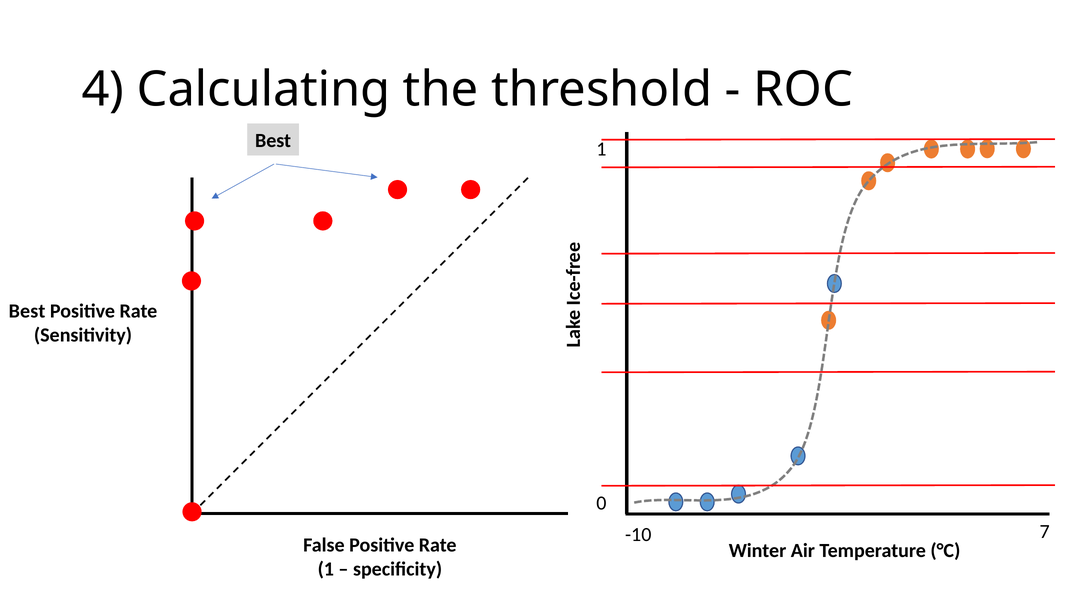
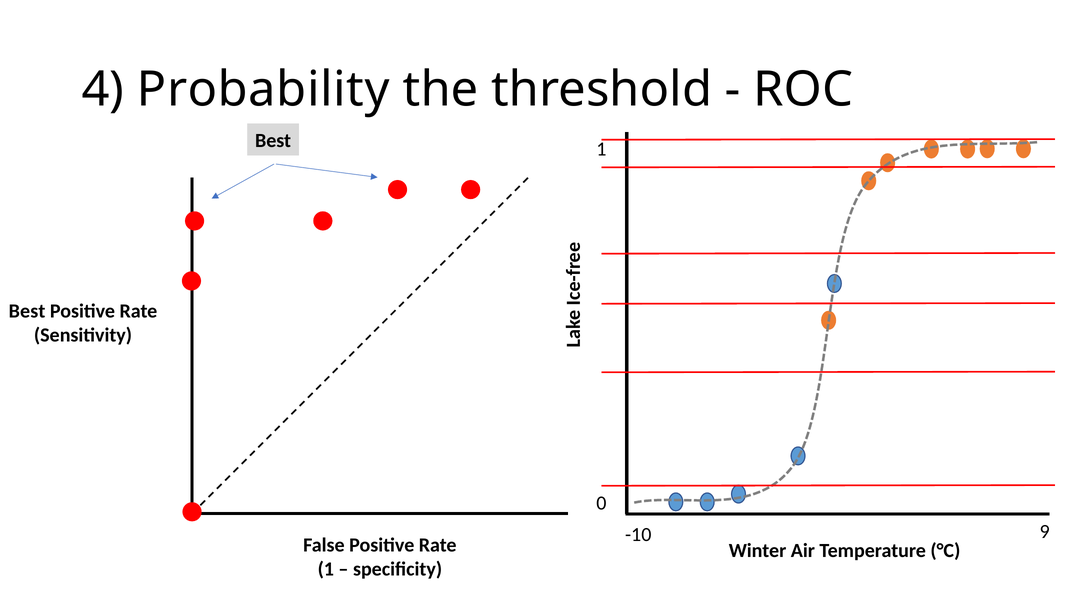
Calculating: Calculating -> Probability
7: 7 -> 9
